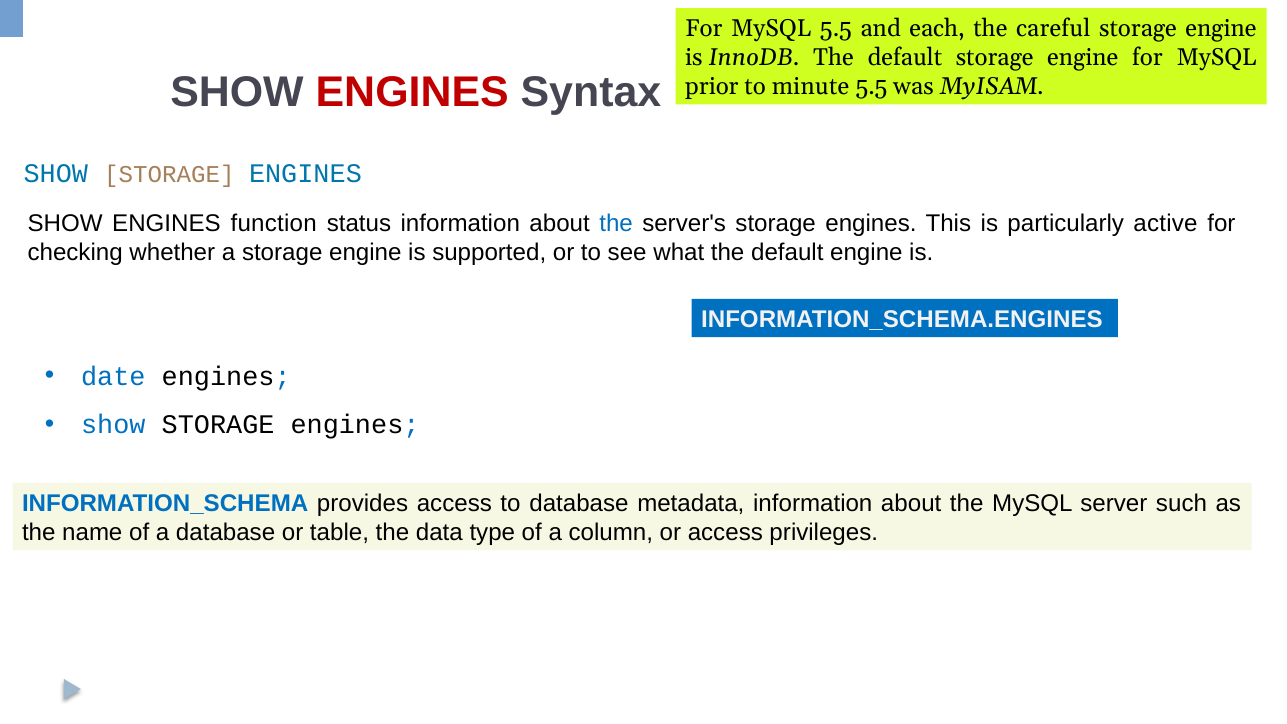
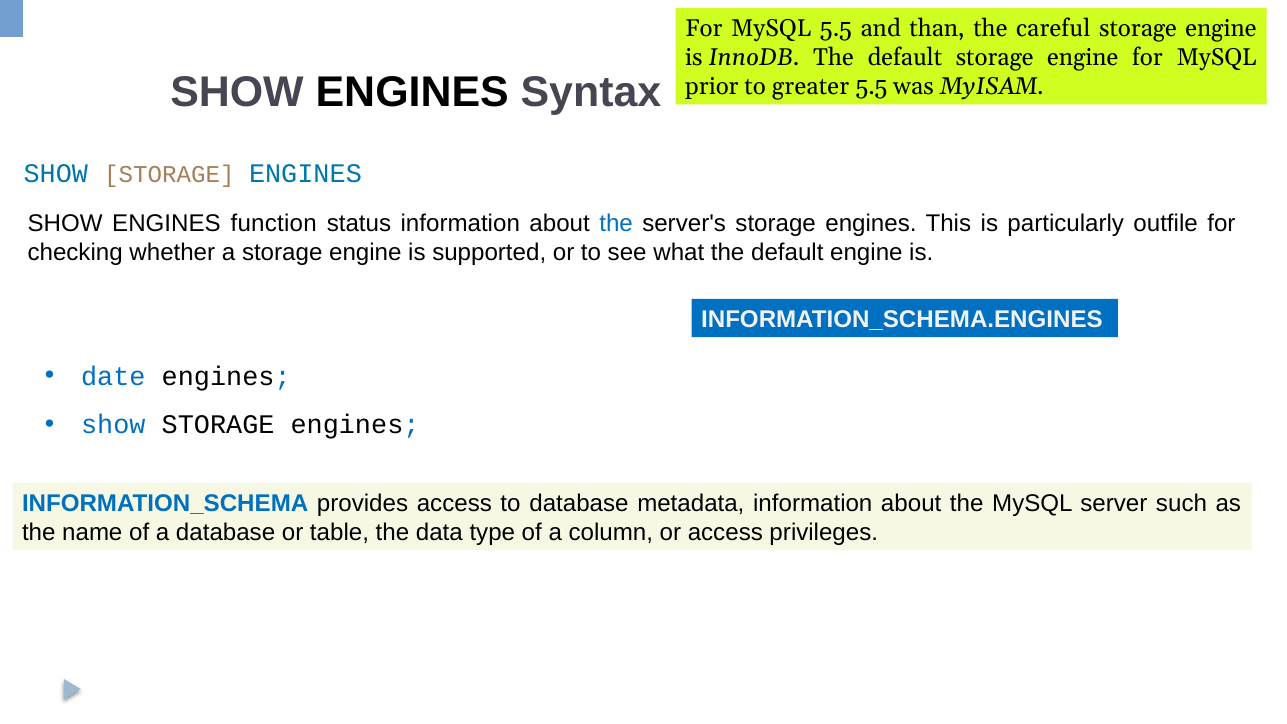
each: each -> than
ENGINES at (412, 93) colour: red -> black
minute: minute -> greater
active: active -> outfile
